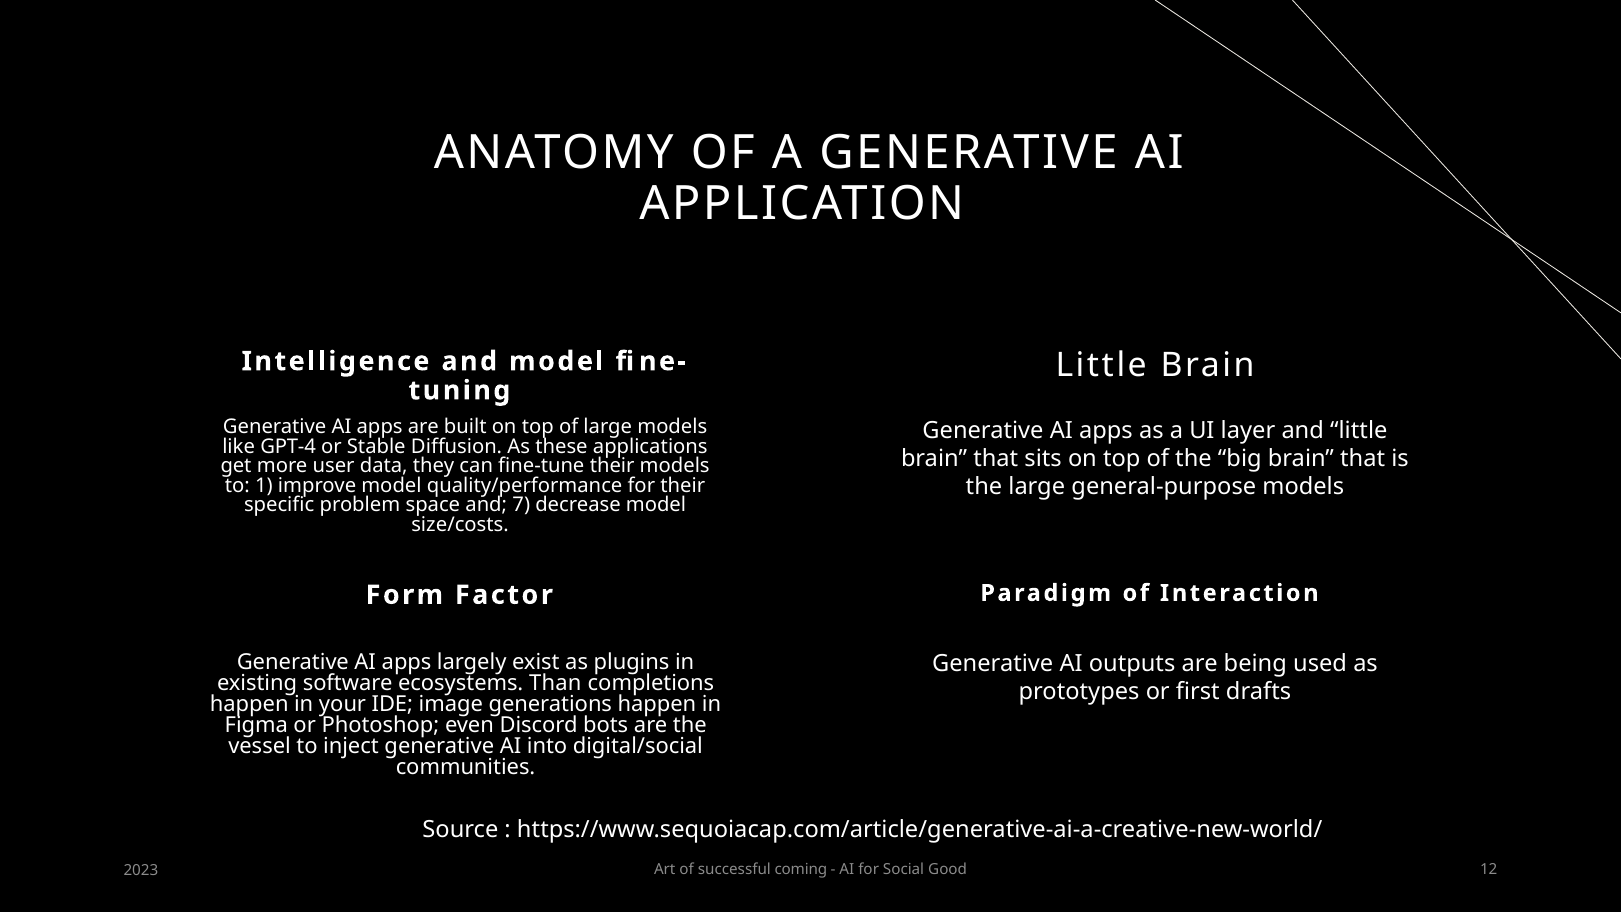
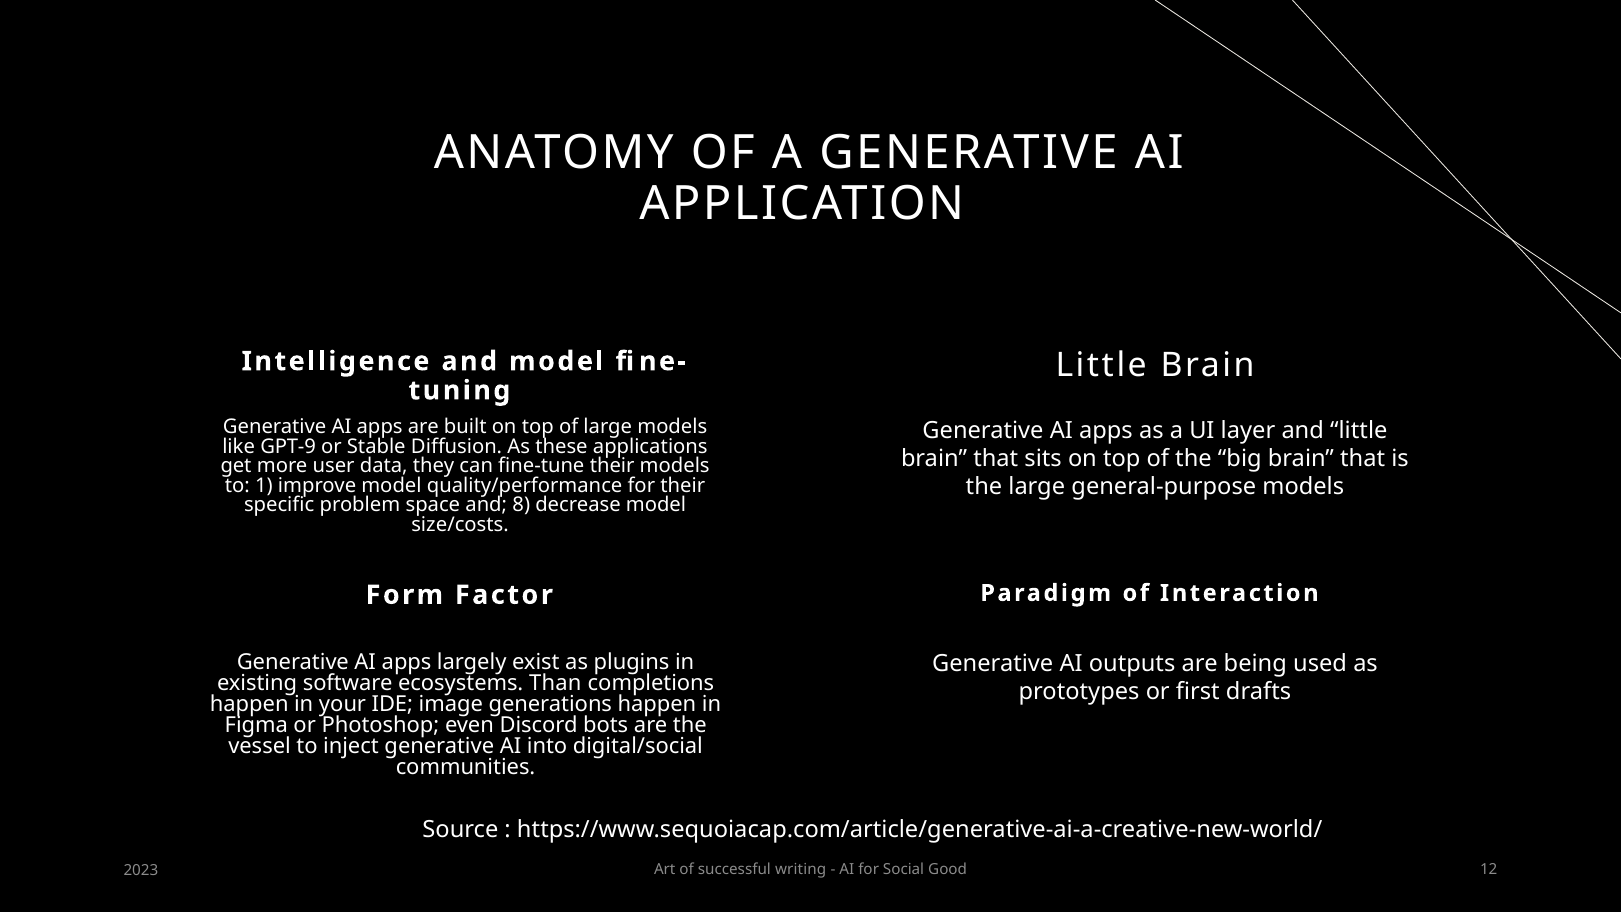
GPT-4: GPT-4 -> GPT-9
7: 7 -> 8
coming: coming -> writing
